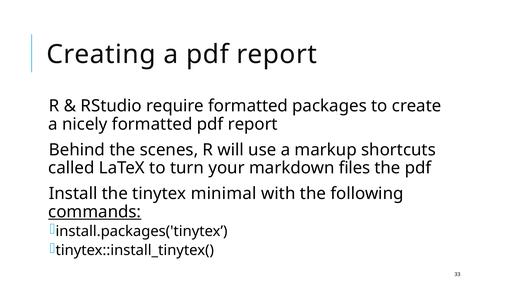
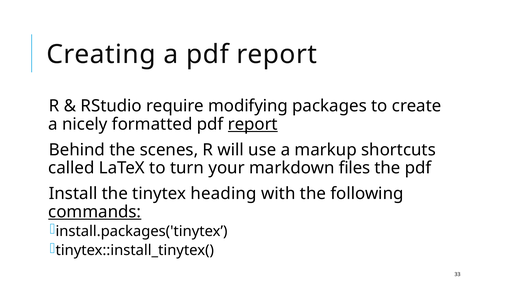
require formatted: formatted -> modifying
report at (253, 124) underline: none -> present
minimal: minimal -> heading
